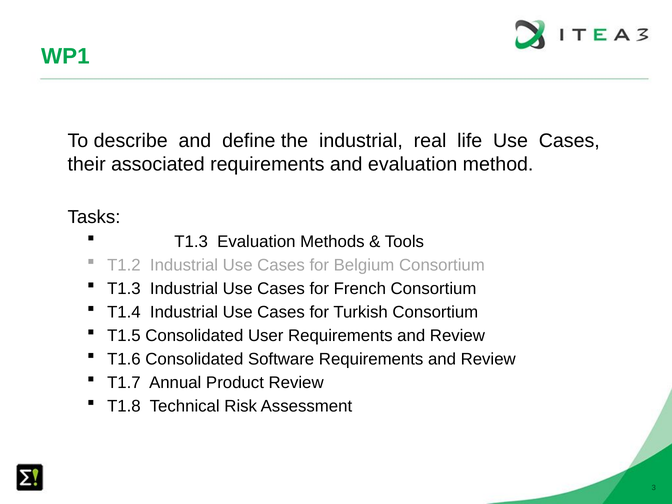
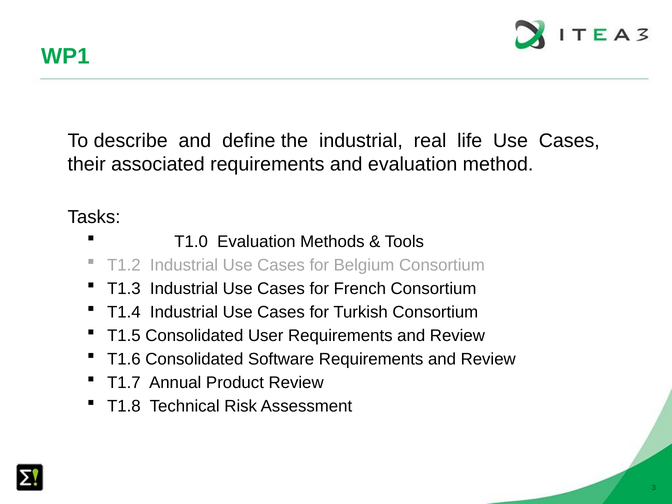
T1.3 at (191, 242): T1.3 -> T1.0
